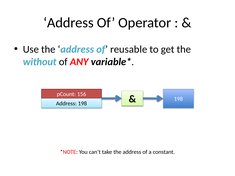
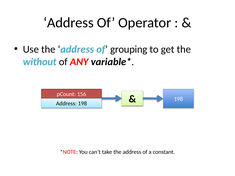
reusable: reusable -> grouping
